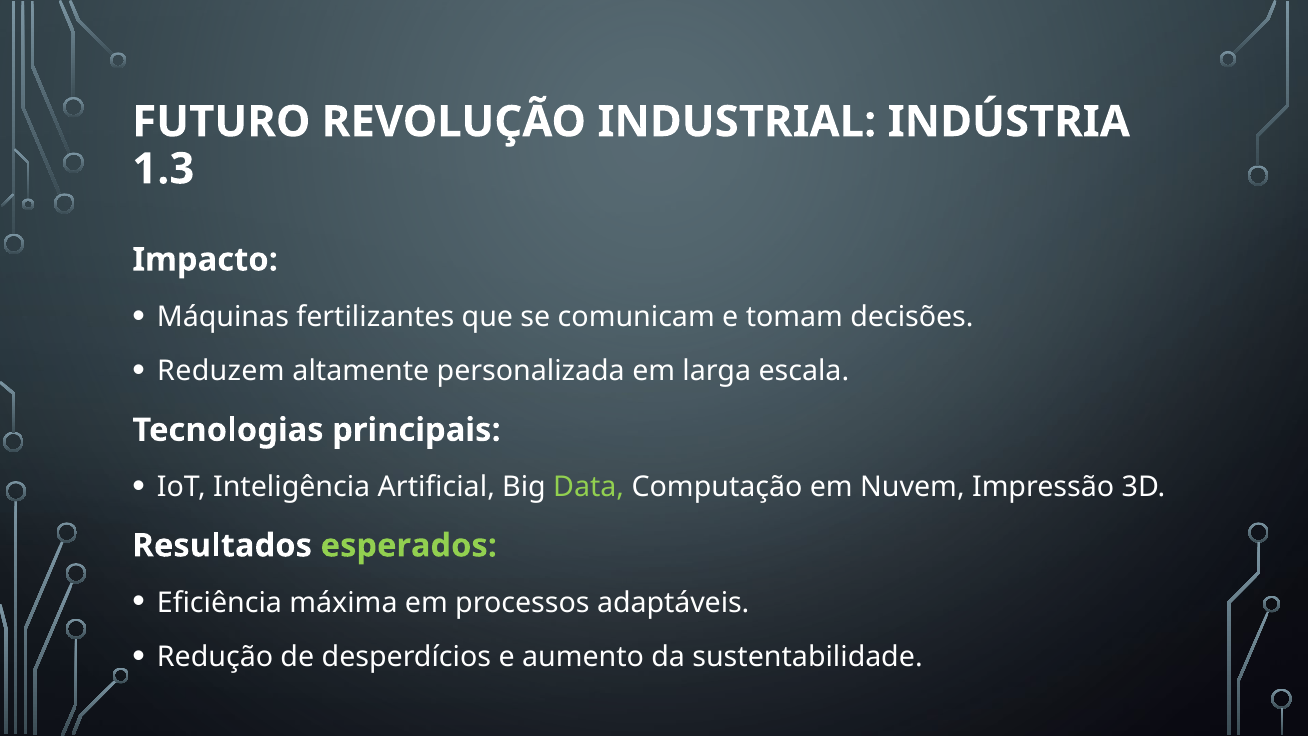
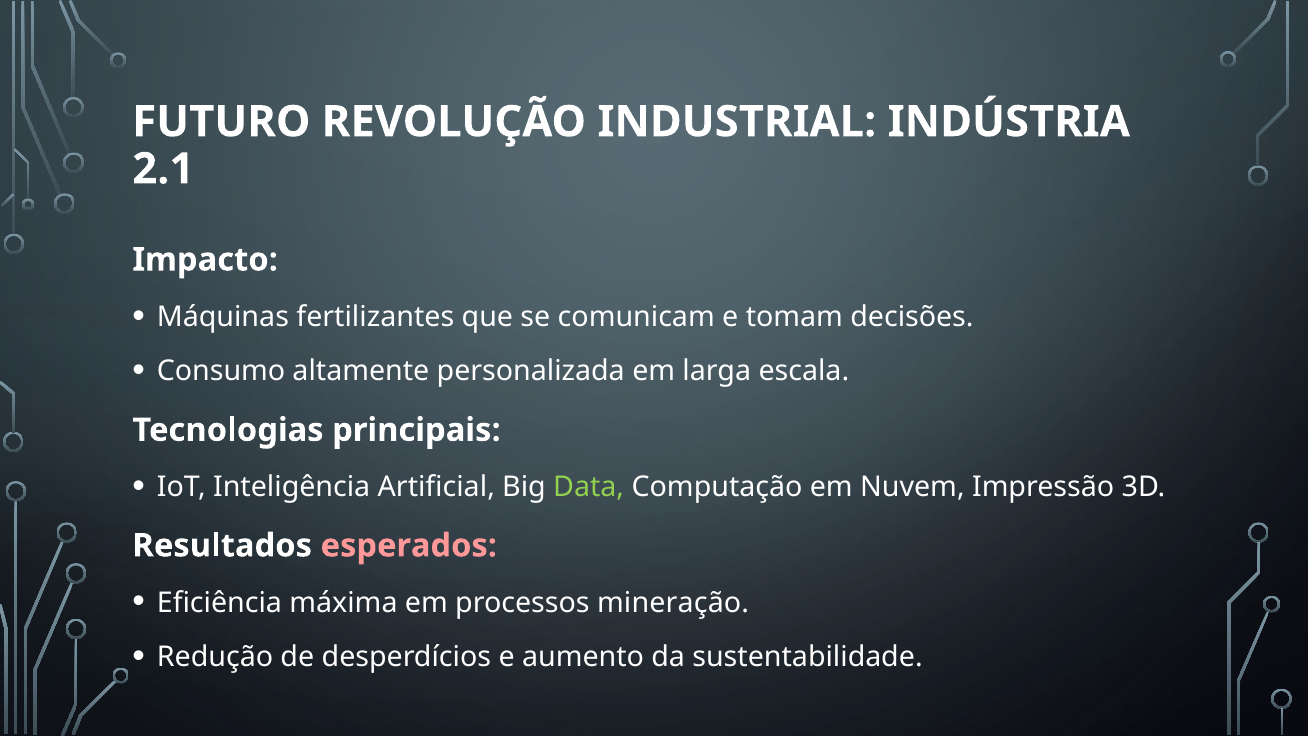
1.3: 1.3 -> 2.1
Reduzem: Reduzem -> Consumo
esperados colour: light green -> pink
adaptáveis: adaptáveis -> mineração
